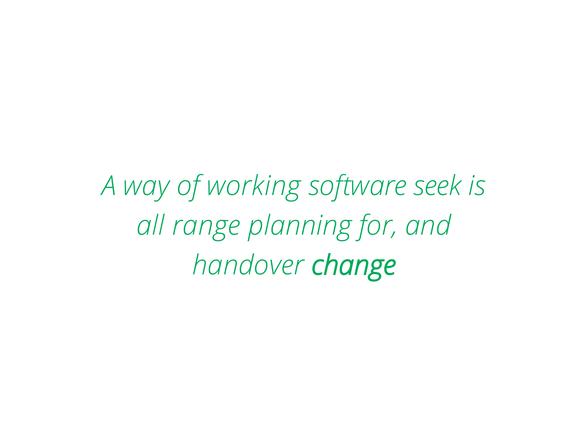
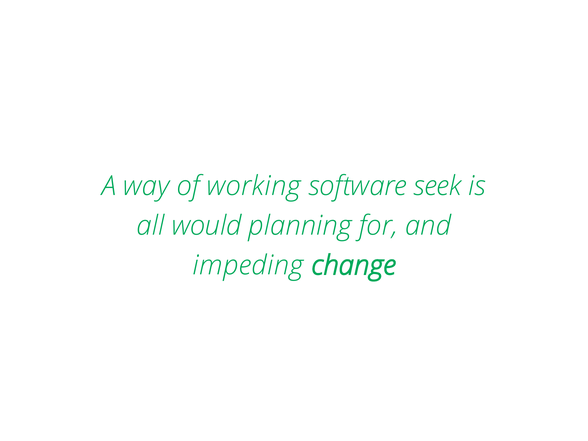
range: range -> would
handover: handover -> impeding
